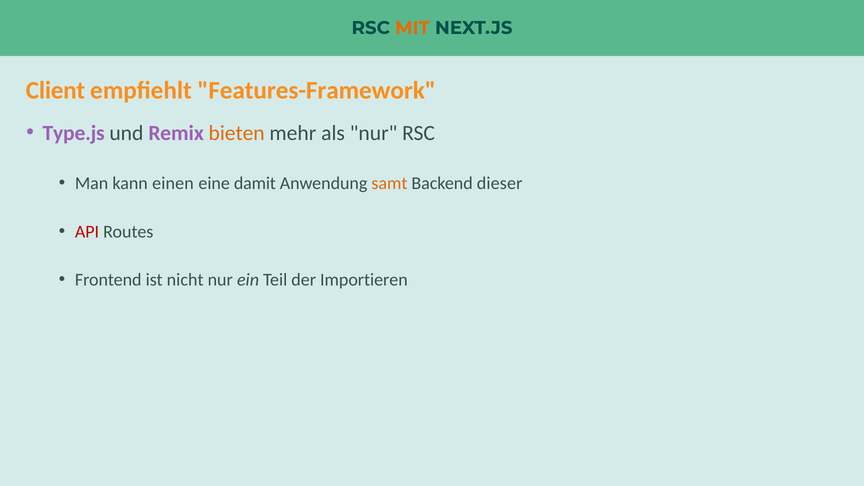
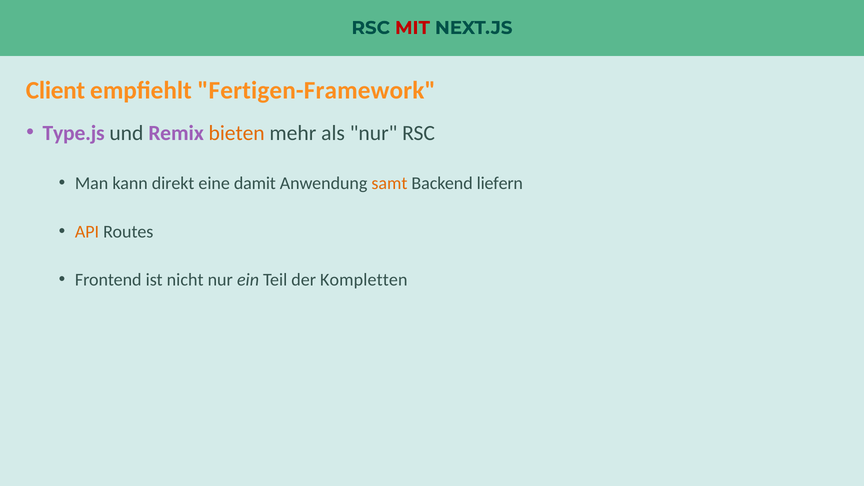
MIT colour: orange -> red
Features-Framework: Features-Framework -> Fertigen-Framework
einen: einen -> direkt
dieser: dieser -> liefern
API colour: red -> orange
Importieren: Importieren -> Kompletten
